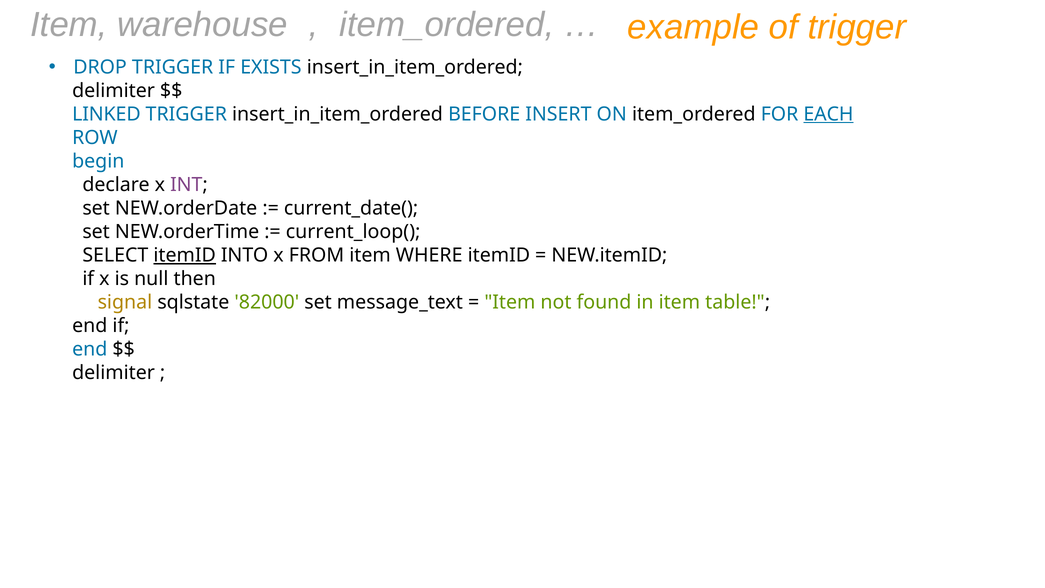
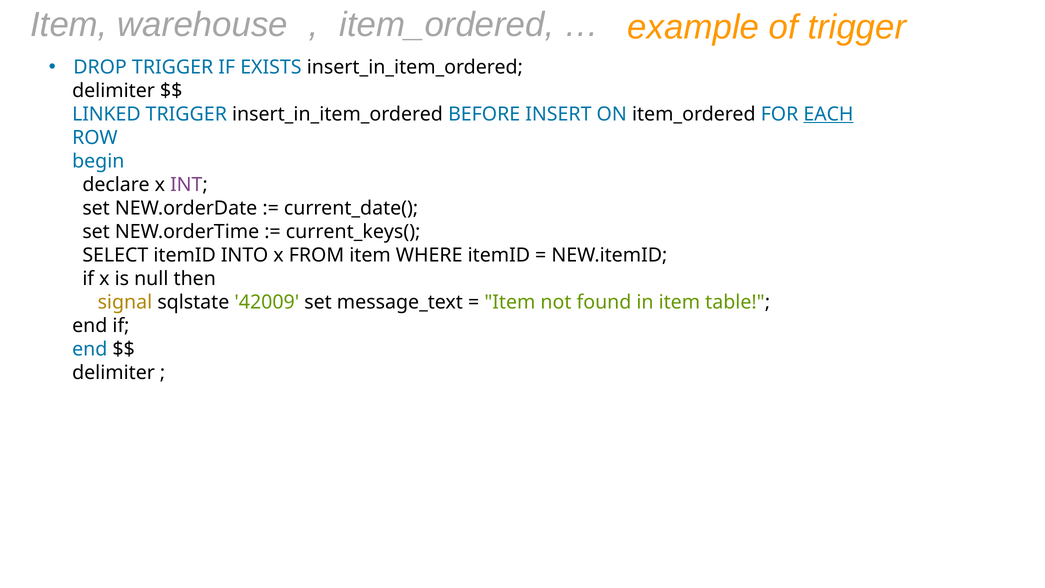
current_loop(: current_loop( -> current_keys(
itemID at (185, 255) underline: present -> none
82000: 82000 -> 42009
